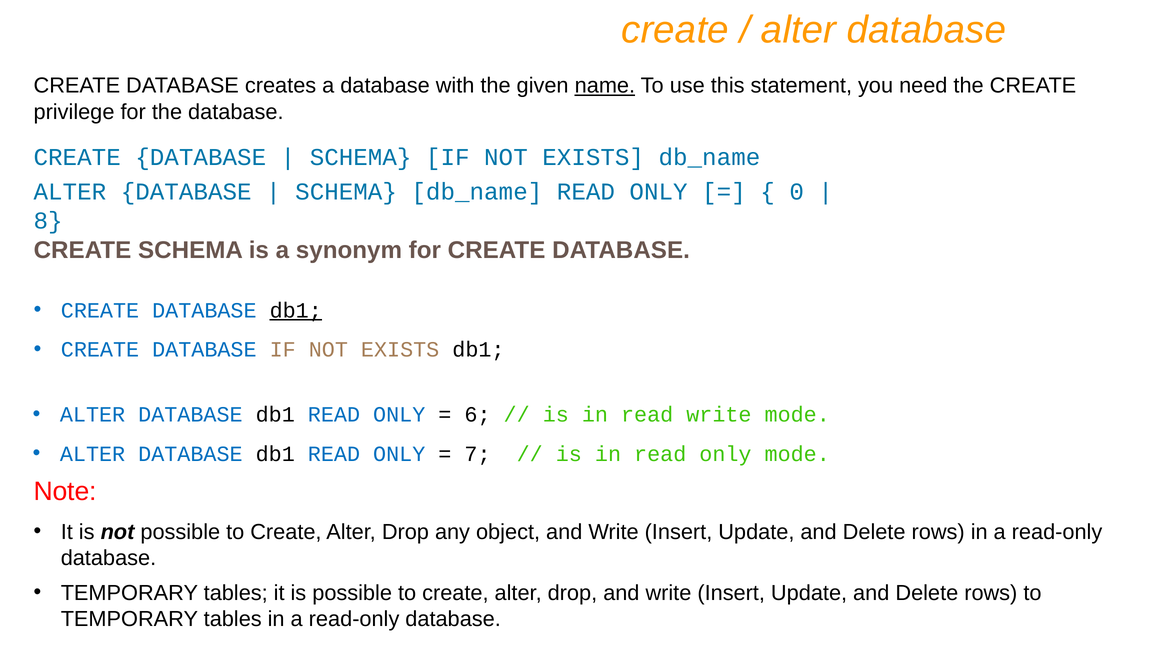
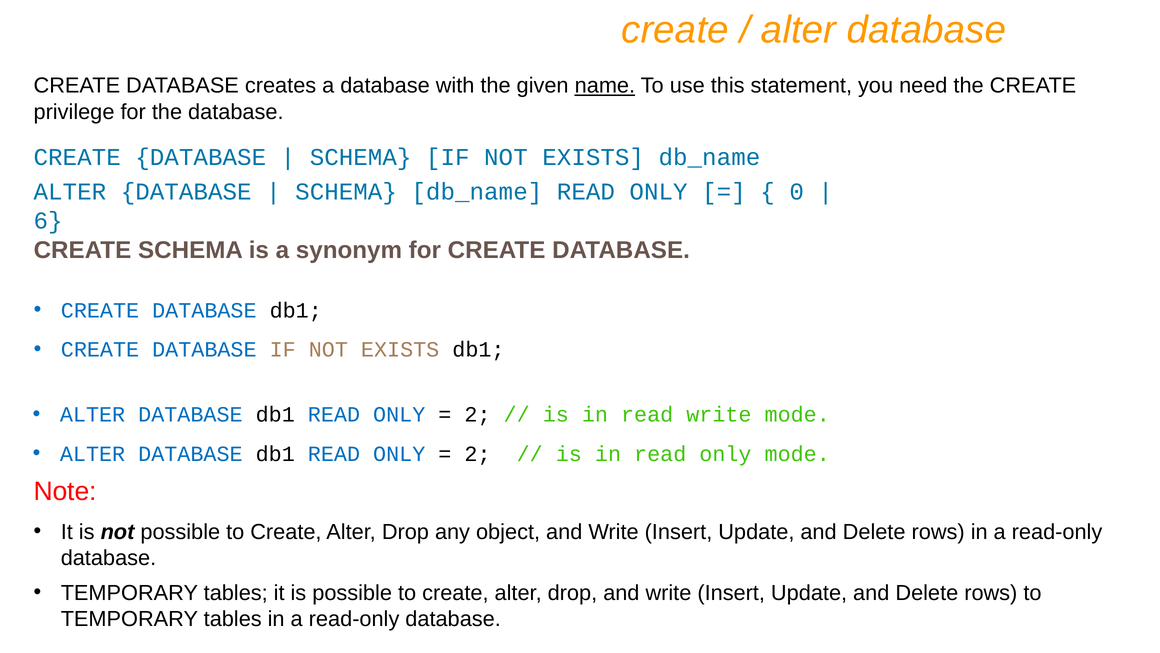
8: 8 -> 6
db1 at (296, 310) underline: present -> none
6 at (478, 414): 6 -> 2
7 at (478, 454): 7 -> 2
